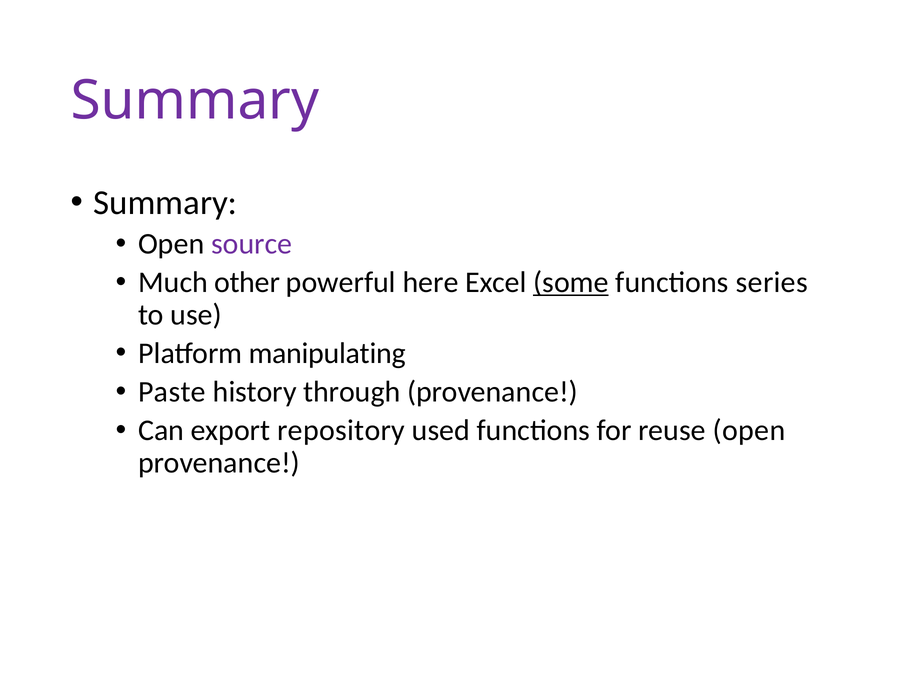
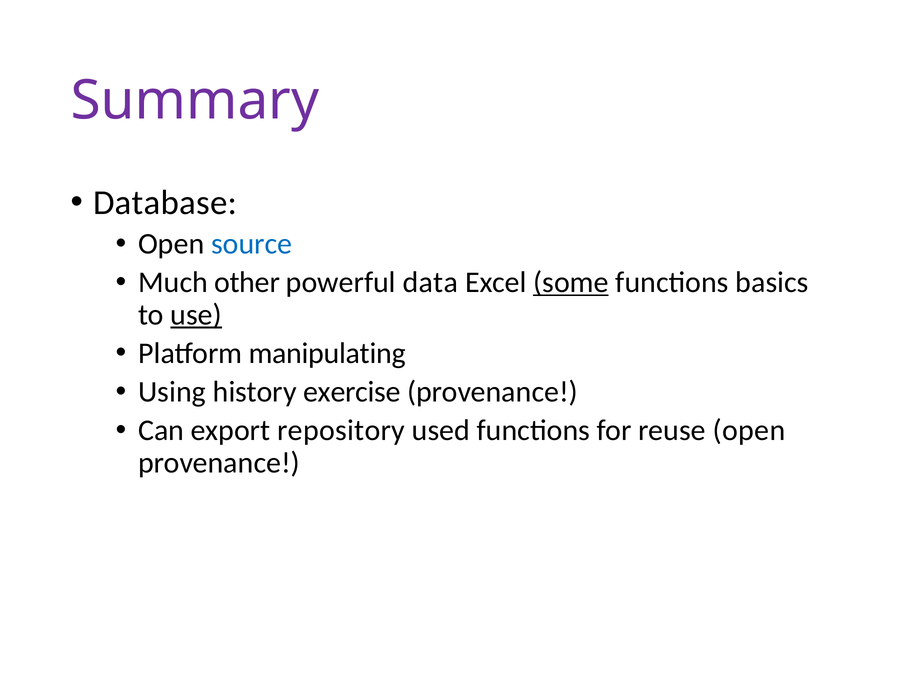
Summary at (165, 203): Summary -> Database
source colour: purple -> blue
here: here -> data
series: series -> basics
use underline: none -> present
Paste: Paste -> Using
through: through -> exercise
